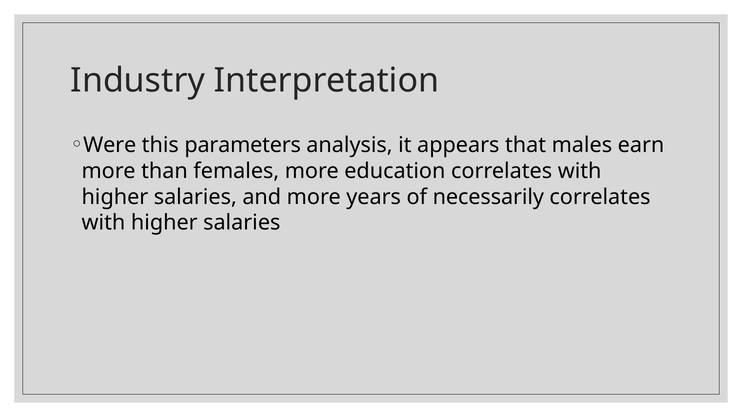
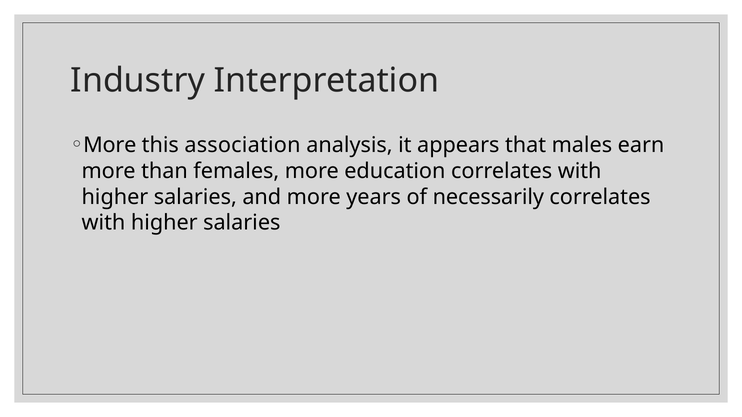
Were at (110, 145): Were -> More
parameters: parameters -> association
